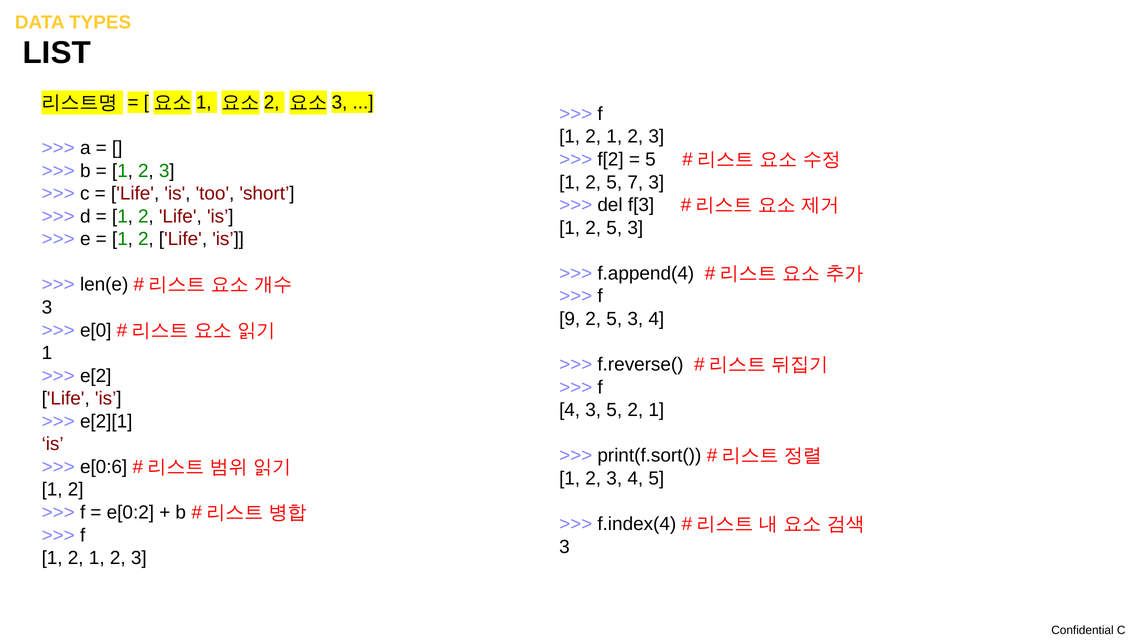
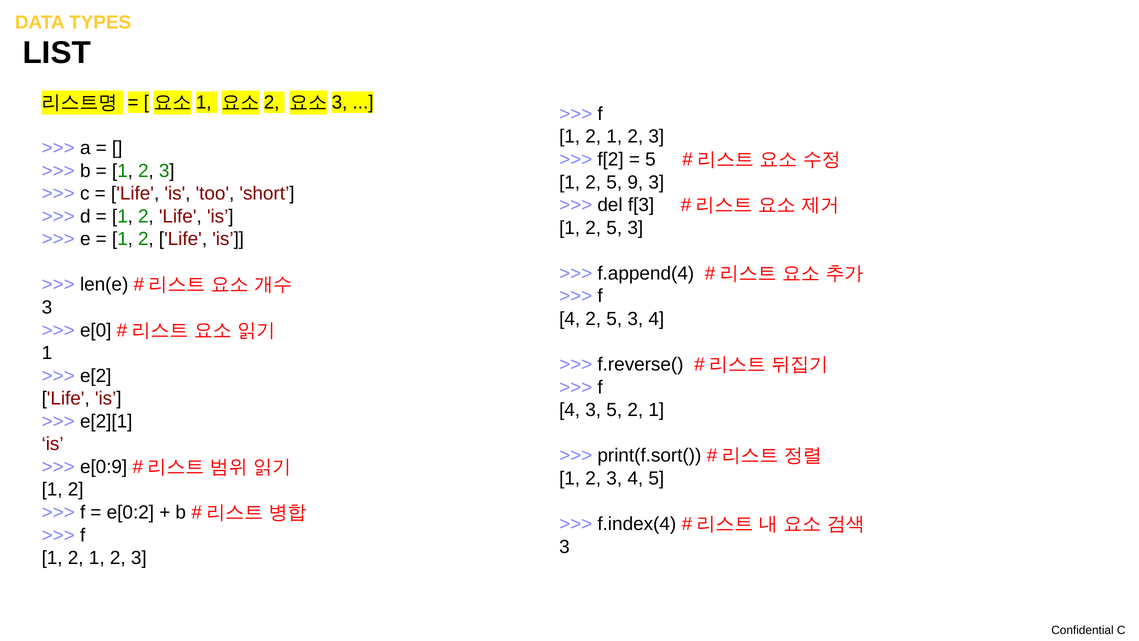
7: 7 -> 9
9 at (570, 319): 9 -> 4
e[0:6: e[0:6 -> e[0:9
